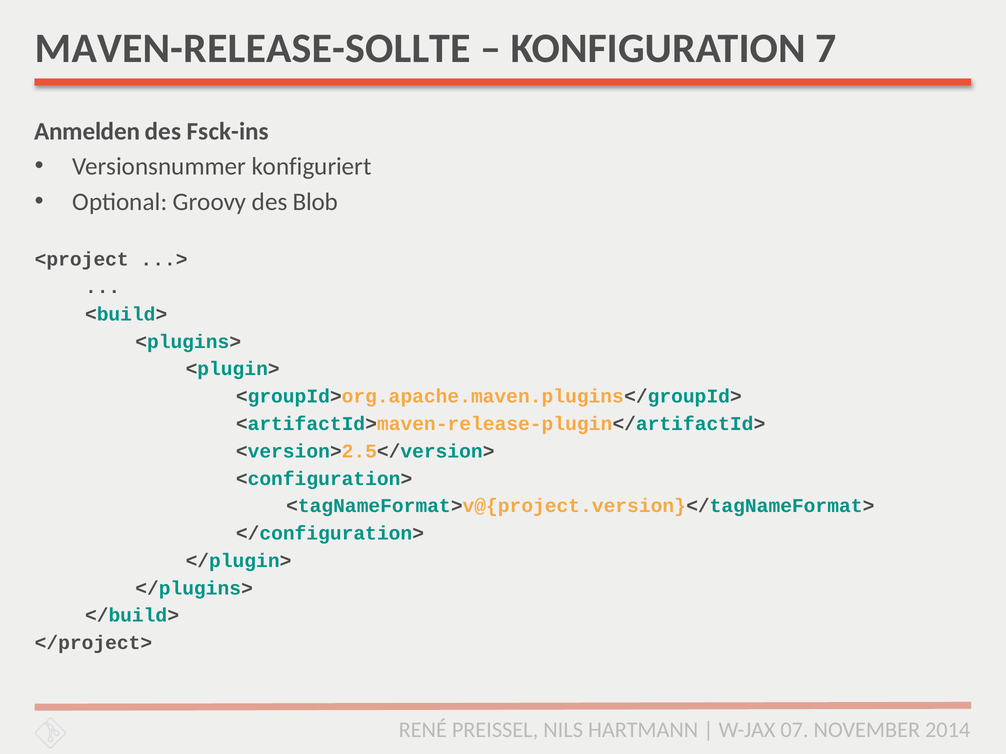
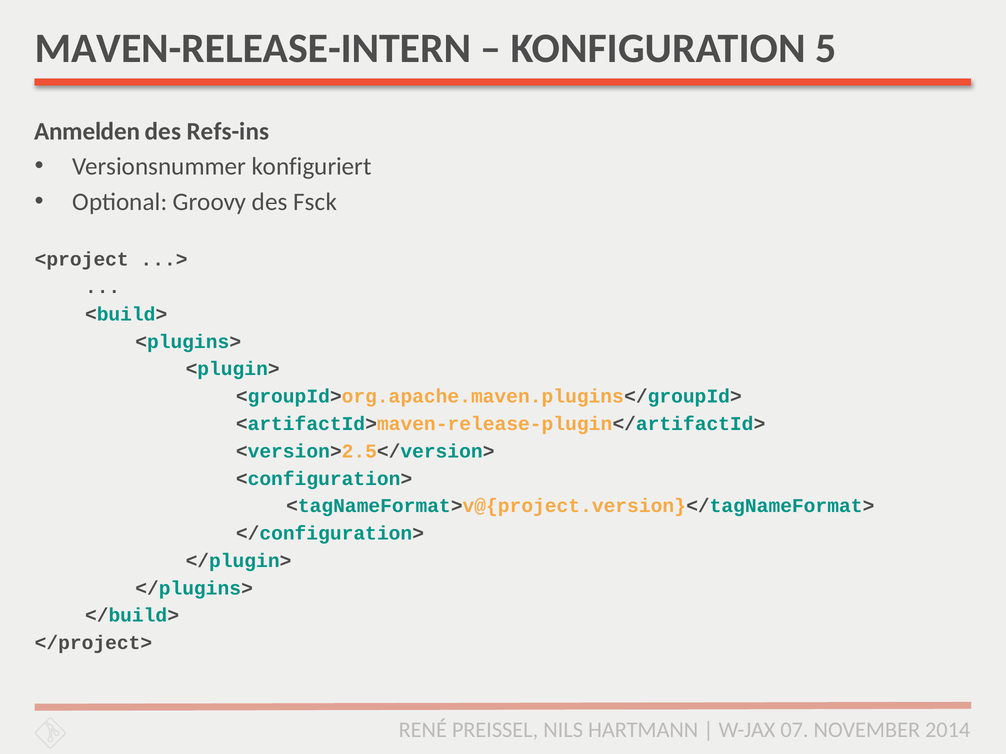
MAVEN-RELEASE-SOLLTE: MAVEN-RELEASE-SOLLTE -> MAVEN-RELEASE-INTERN
7: 7 -> 5
Fsck-ins: Fsck-ins -> Refs-ins
Blob: Blob -> Fsck
